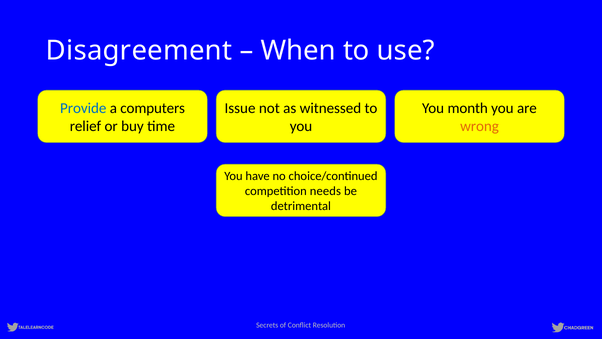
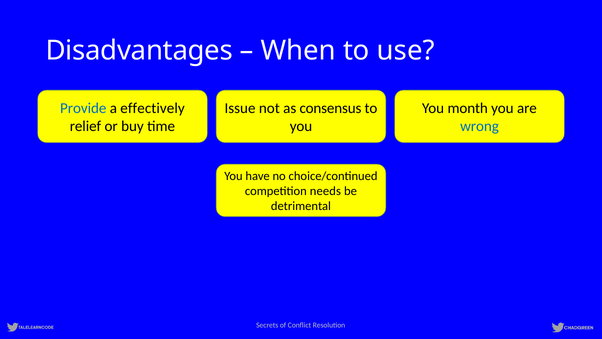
Disagreement: Disagreement -> Disadvantages
computers: computers -> effectively
witnessed: witnessed -> consensus
wrong colour: orange -> blue
